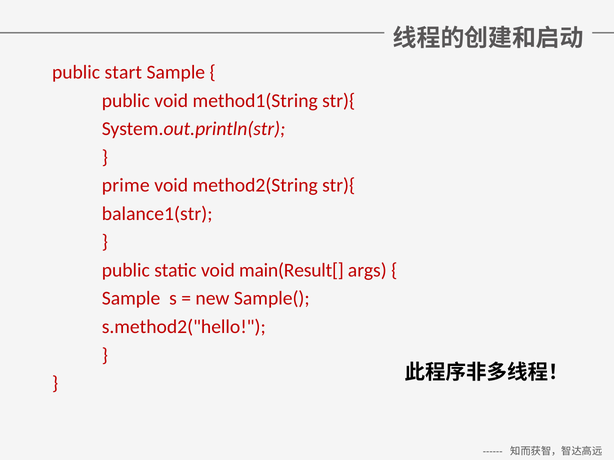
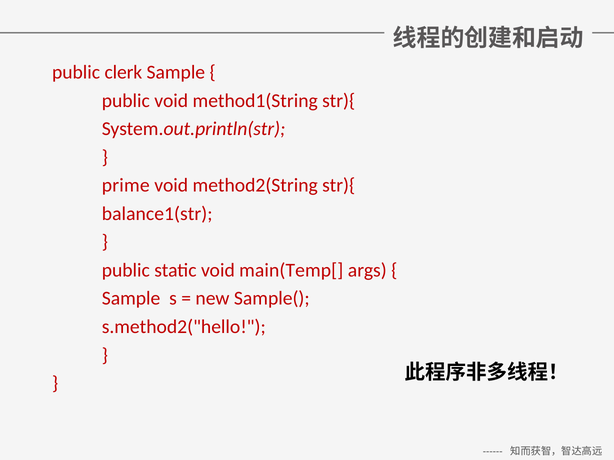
start: start -> clerk
main(Result[: main(Result[ -> main(Temp[
